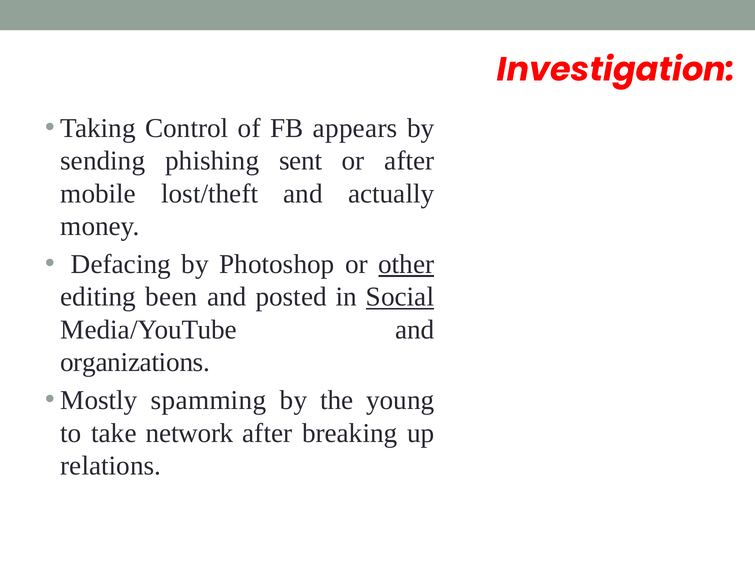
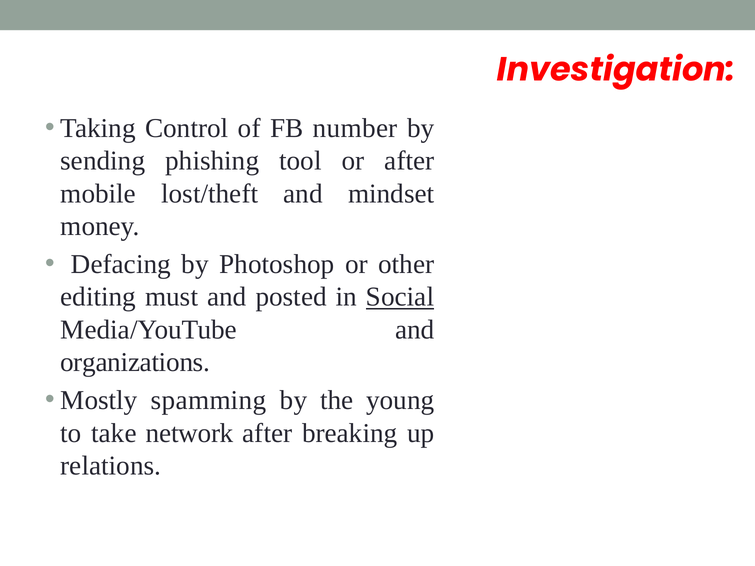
appears: appears -> number
sent: sent -> tool
actually: actually -> mindset
other underline: present -> none
been: been -> must
